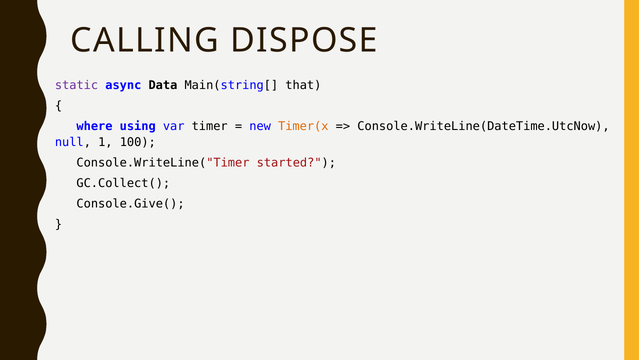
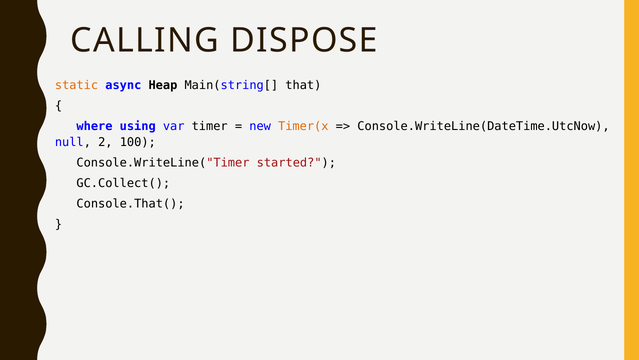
static colour: purple -> orange
Data: Data -> Heap
1: 1 -> 2
Console.Give(: Console.Give( -> Console.That(
